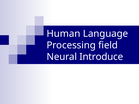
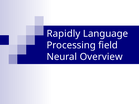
Human: Human -> Rapidly
Introduce: Introduce -> Overview
